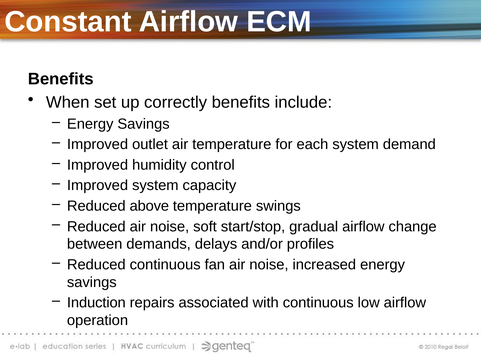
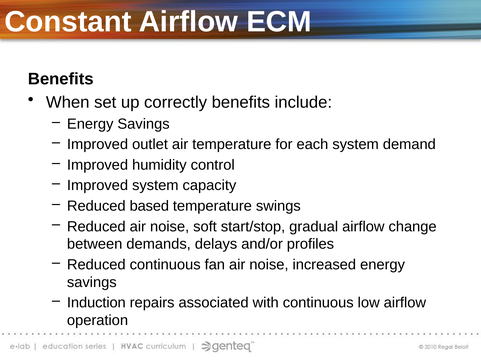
above: above -> based
